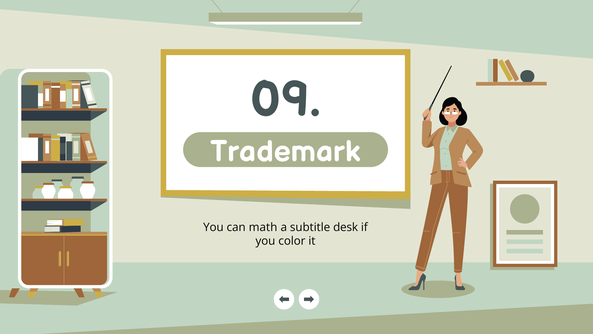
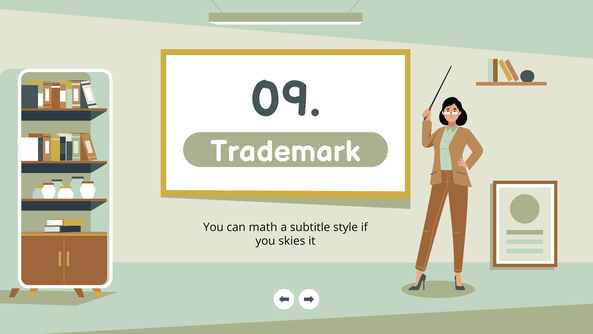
desk: desk -> style
color: color -> skies
